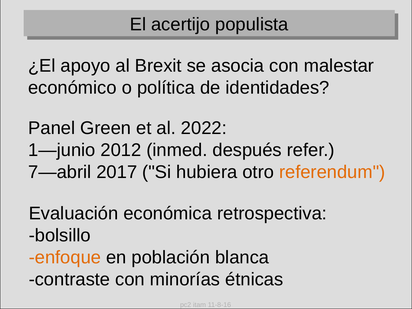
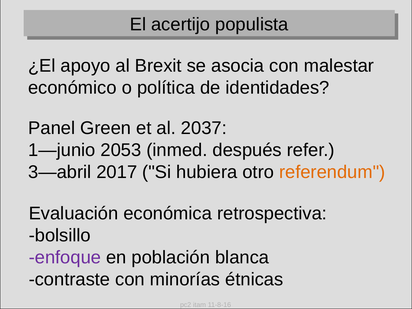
2022: 2022 -> 2037
2012: 2012 -> 2053
7—abril: 7—abril -> 3—abril
enfoque colour: orange -> purple
